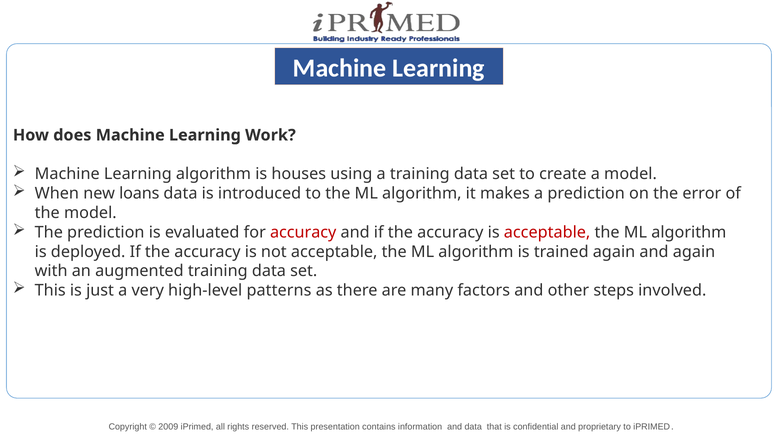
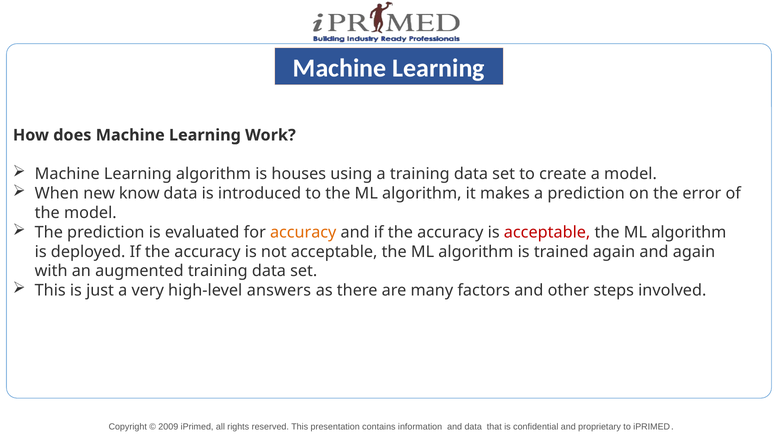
loans: loans -> know
accuracy at (303, 233) colour: red -> orange
patterns: patterns -> answers
